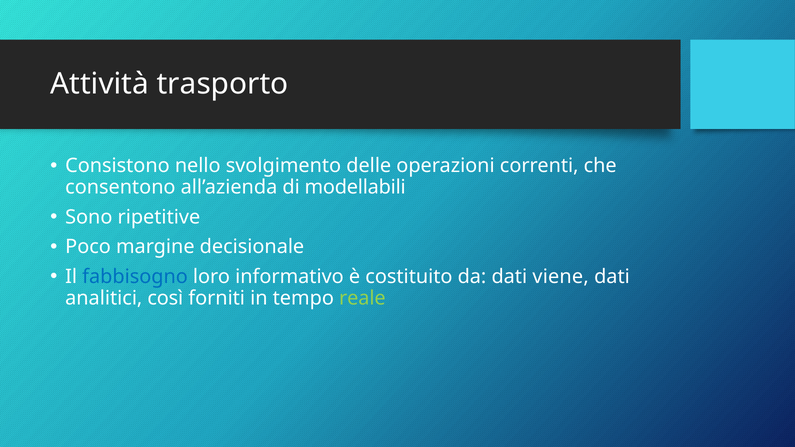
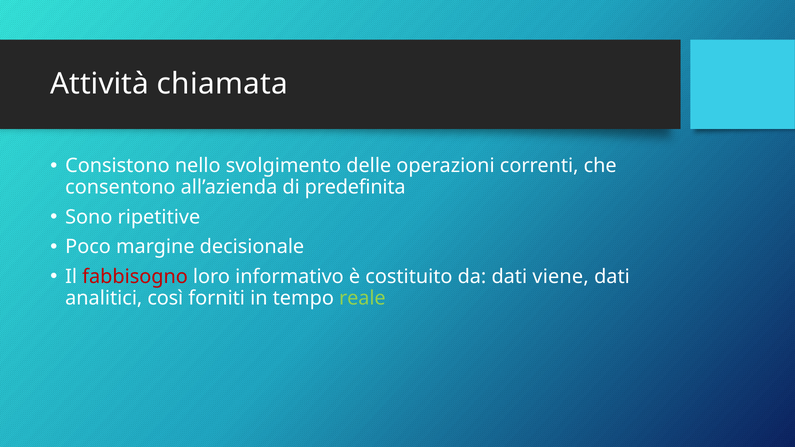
trasporto: trasporto -> chiamata
modellabili: modellabili -> predefinita
fabbisogno colour: blue -> red
